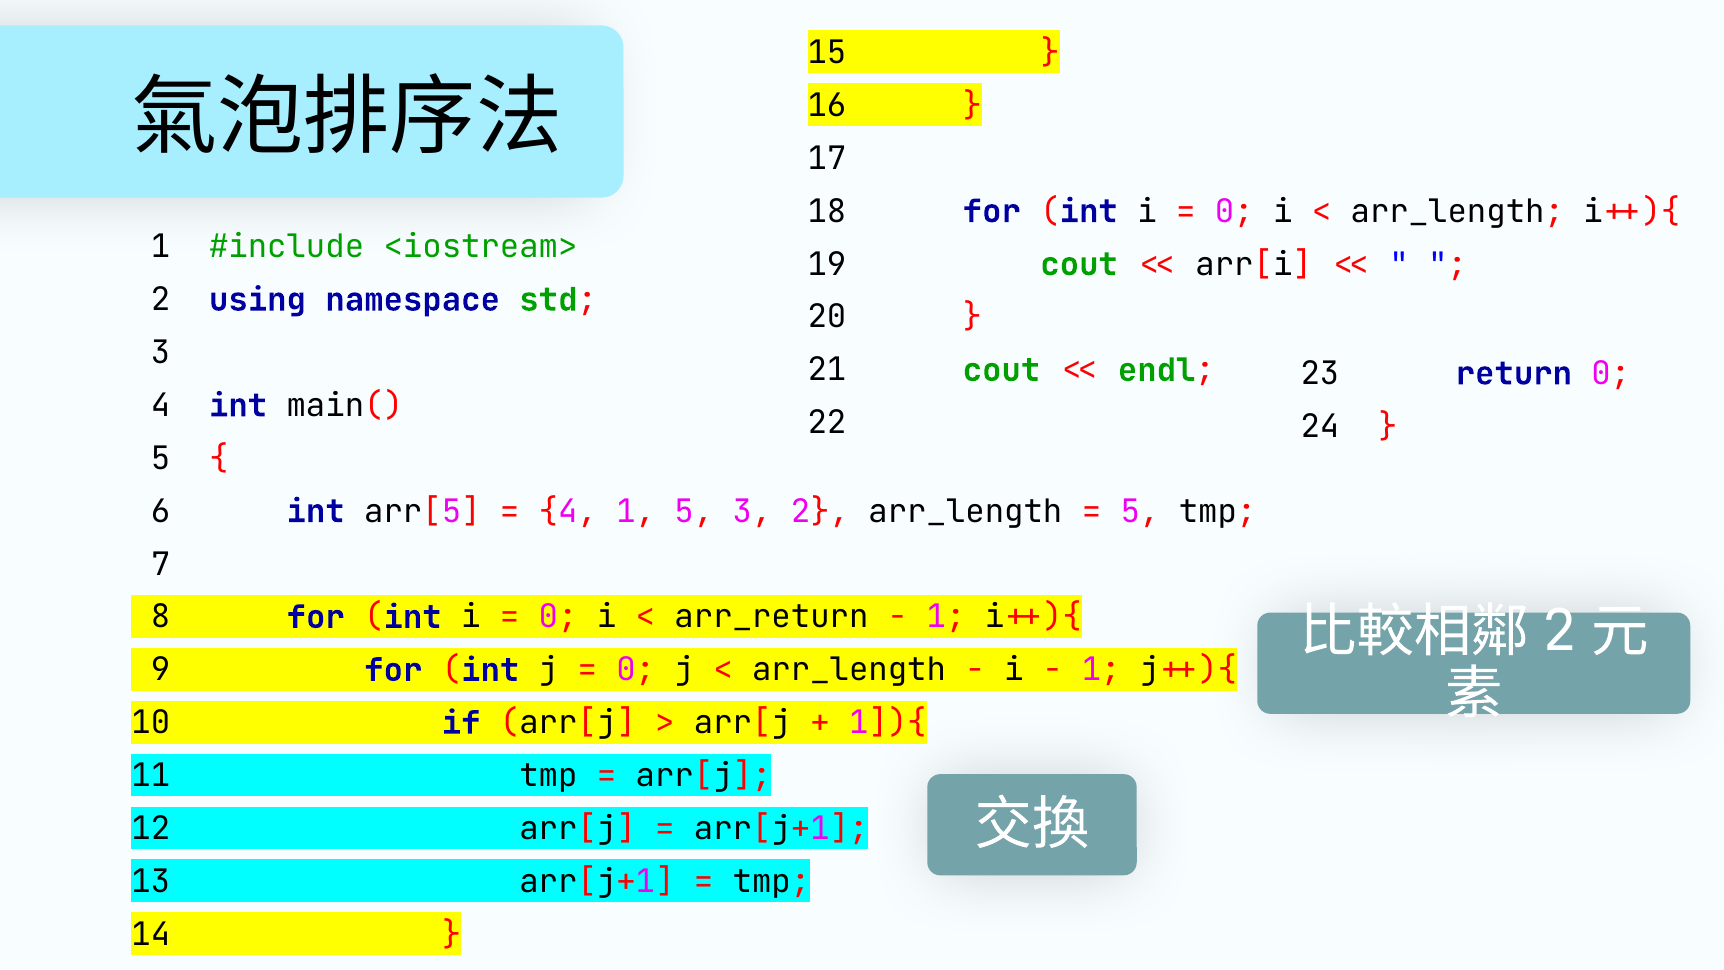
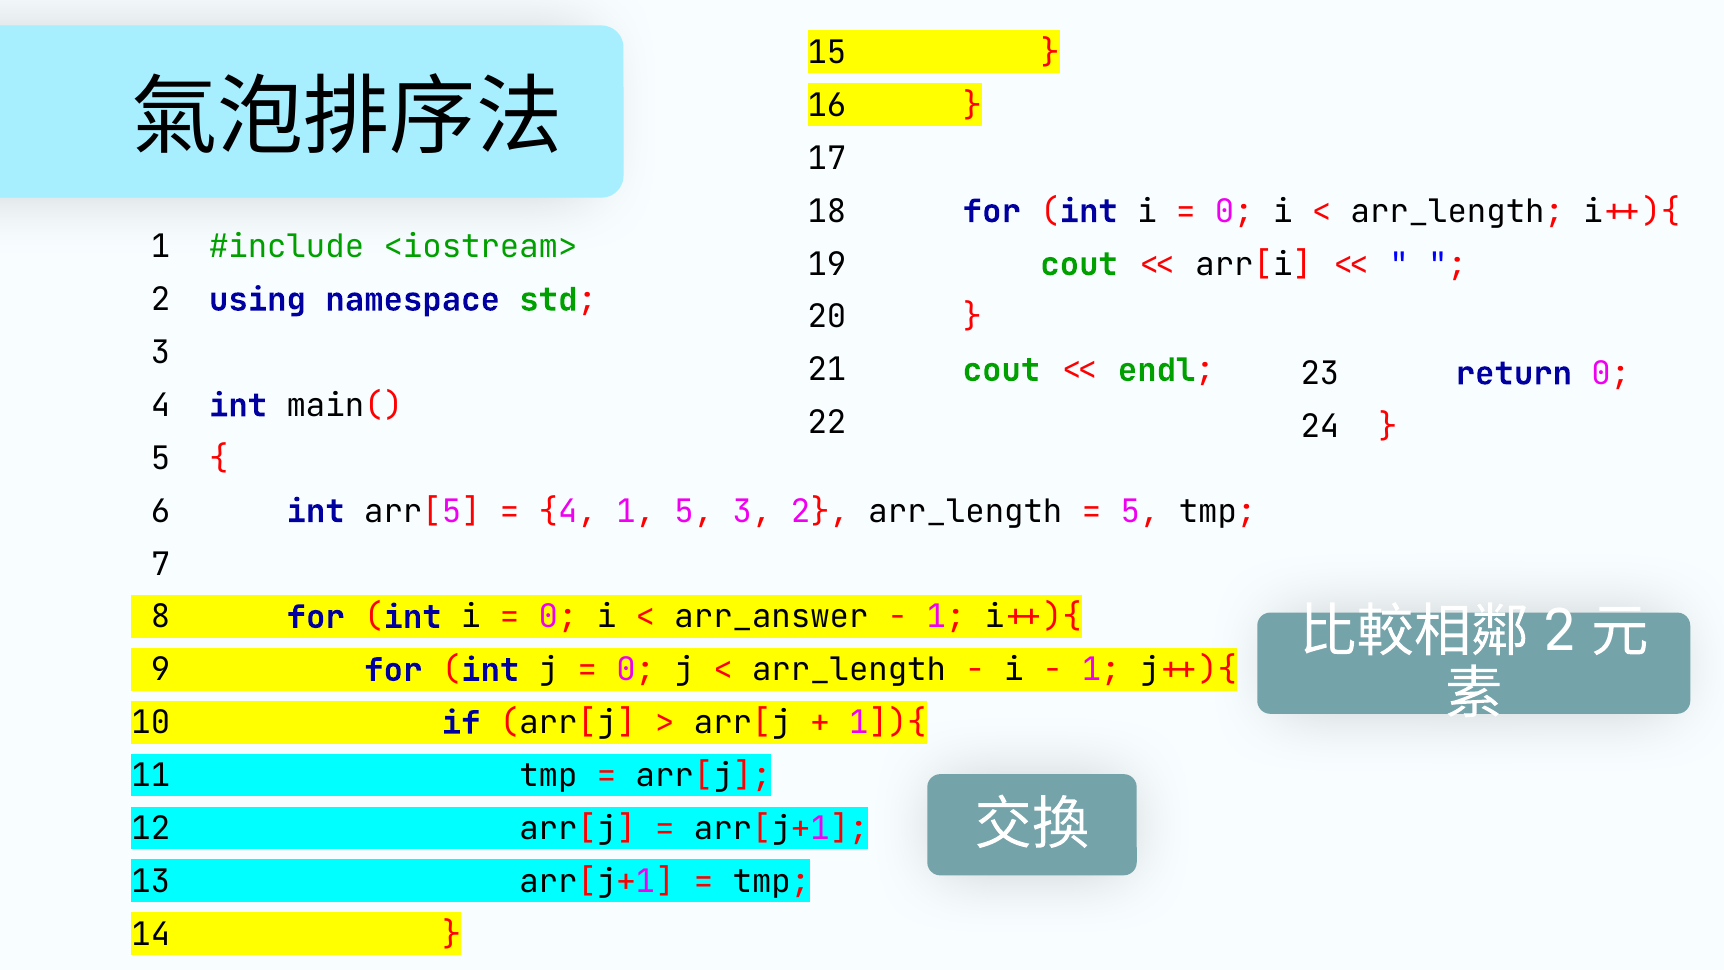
arr_return: arr_return -> arr_answer
